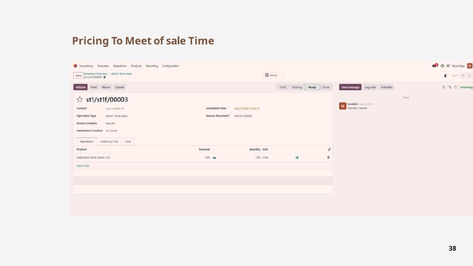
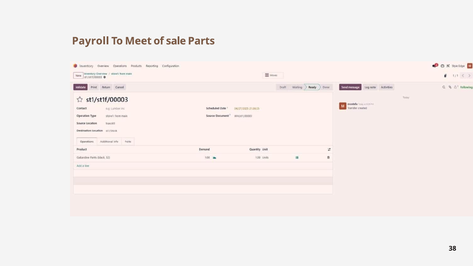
Pricing: Pricing -> Payroll
Time: Time -> Parts
